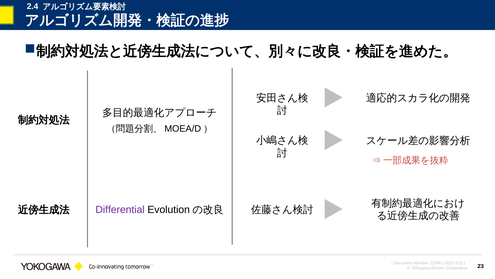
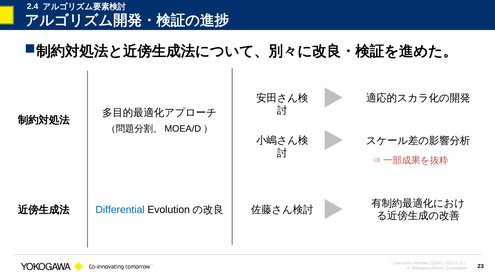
Differential colour: purple -> blue
